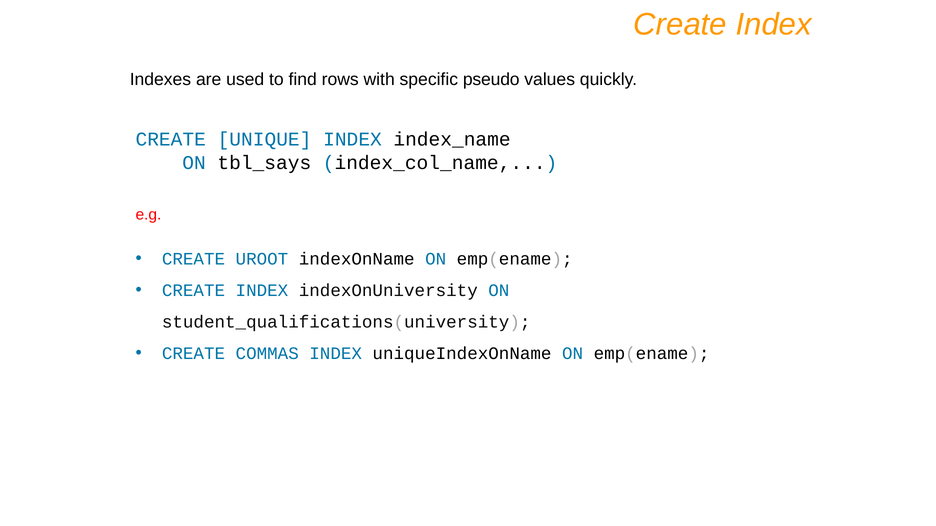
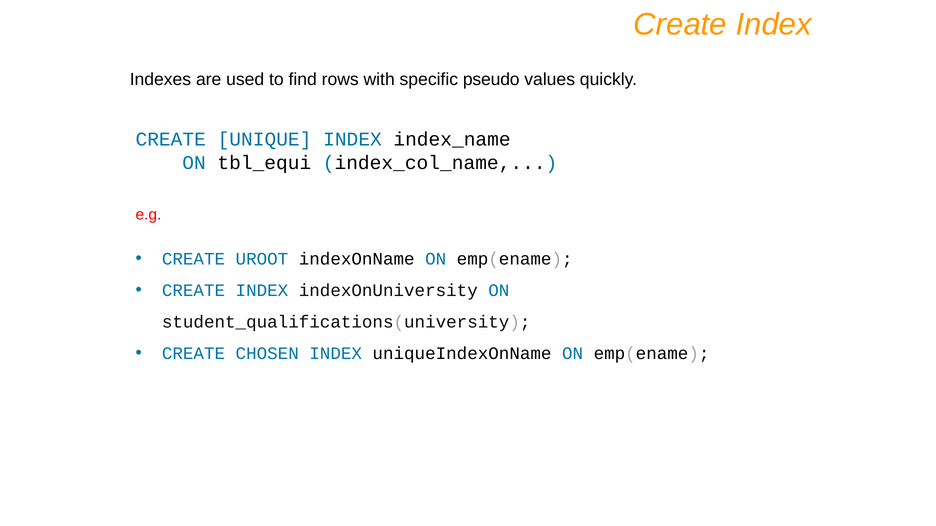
tbl_says: tbl_says -> tbl_equi
COMMAS: COMMAS -> CHOSEN
